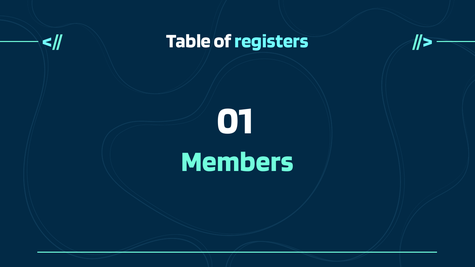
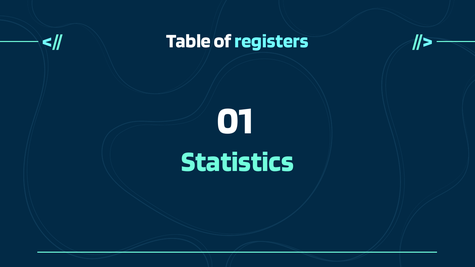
Members: Members -> Statistics
